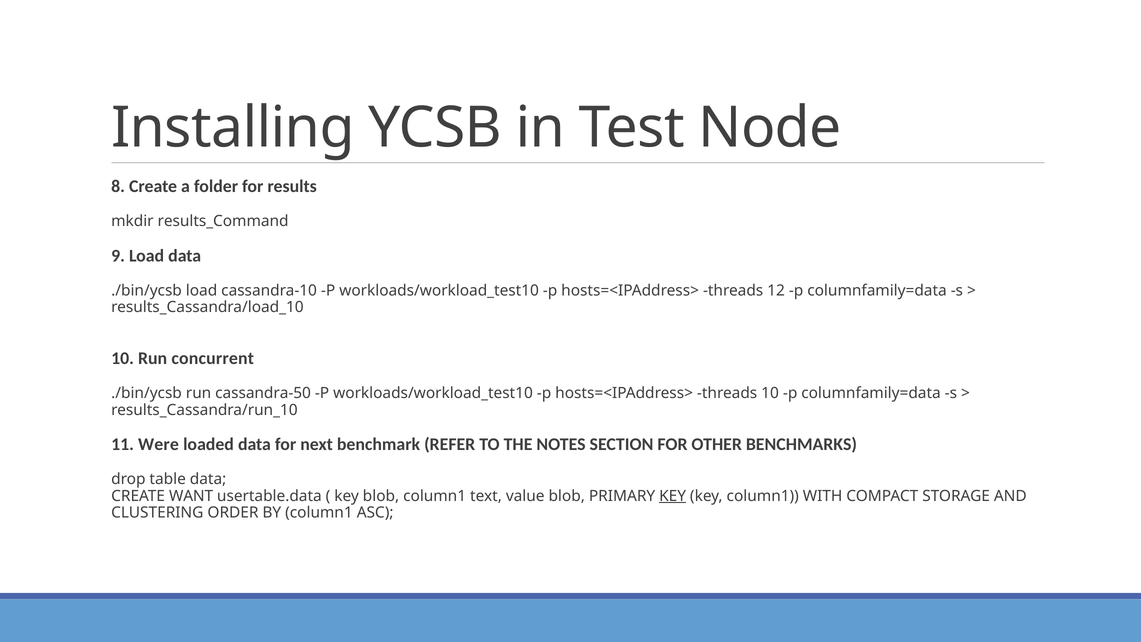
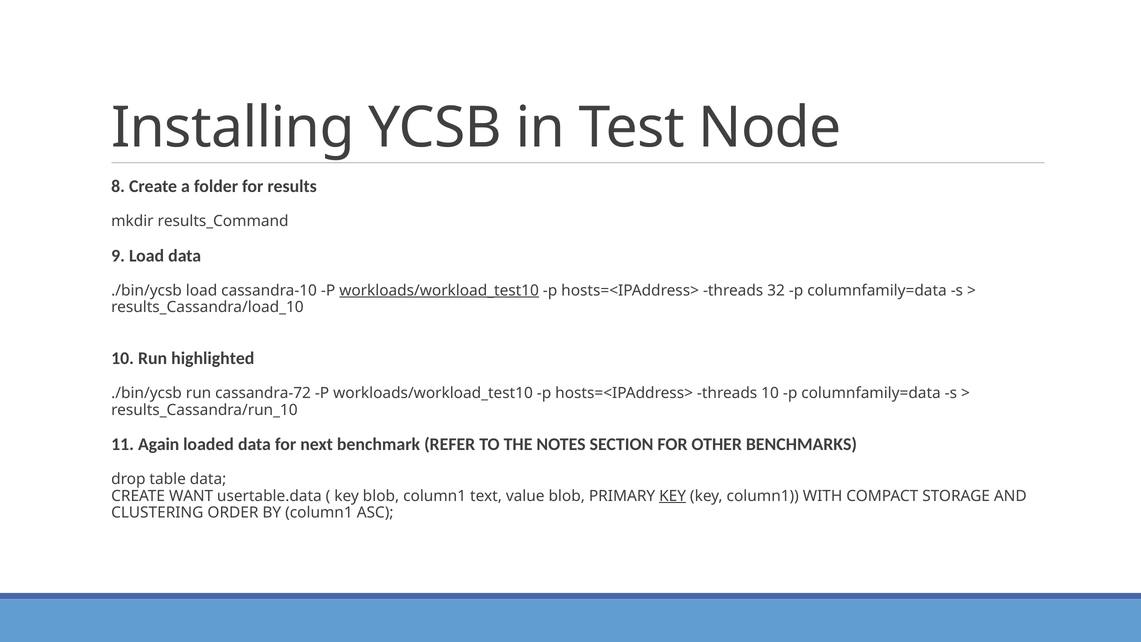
workloads/workload_test10 at (439, 290) underline: none -> present
12: 12 -> 32
concurrent: concurrent -> highlighted
cassandra-50: cassandra-50 -> cassandra-72
Were: Were -> Again
